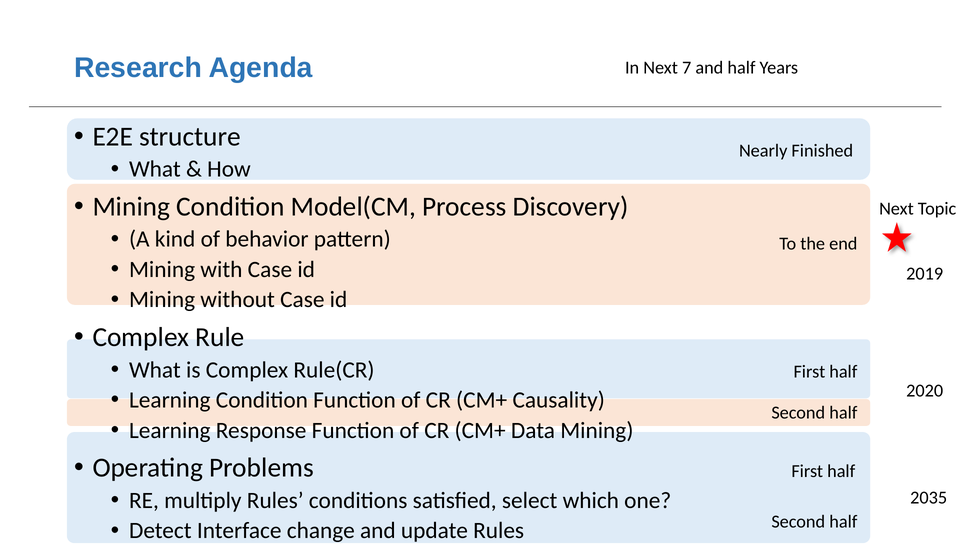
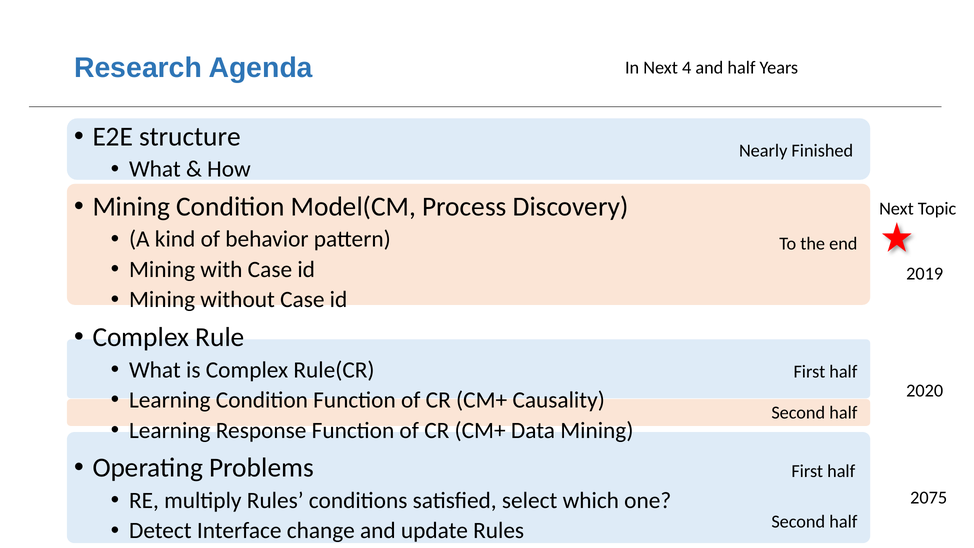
7: 7 -> 4
2035: 2035 -> 2075
